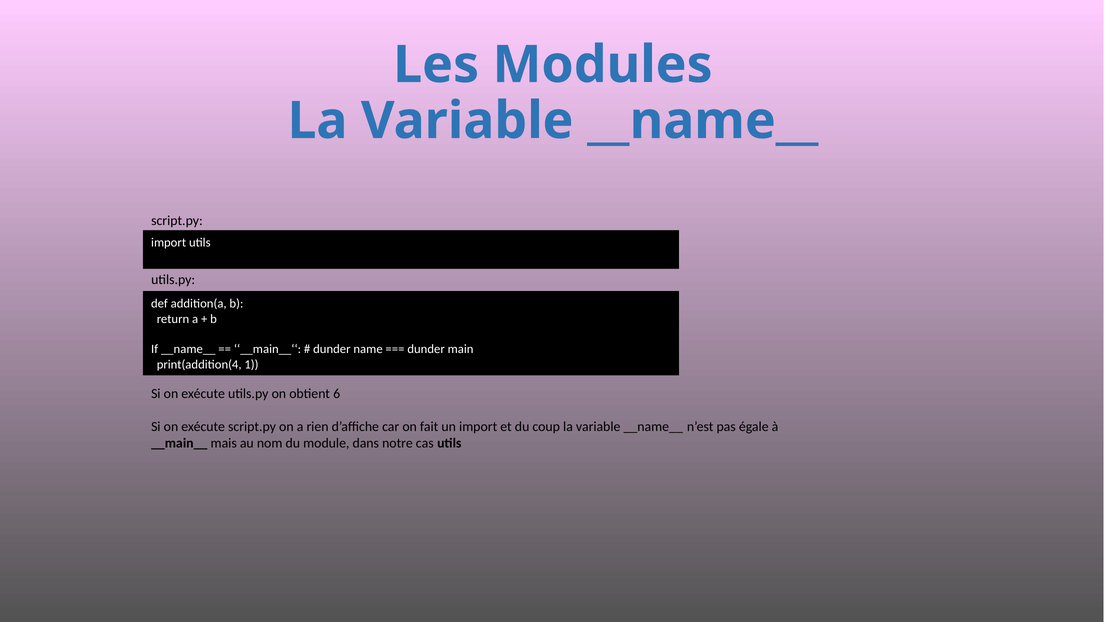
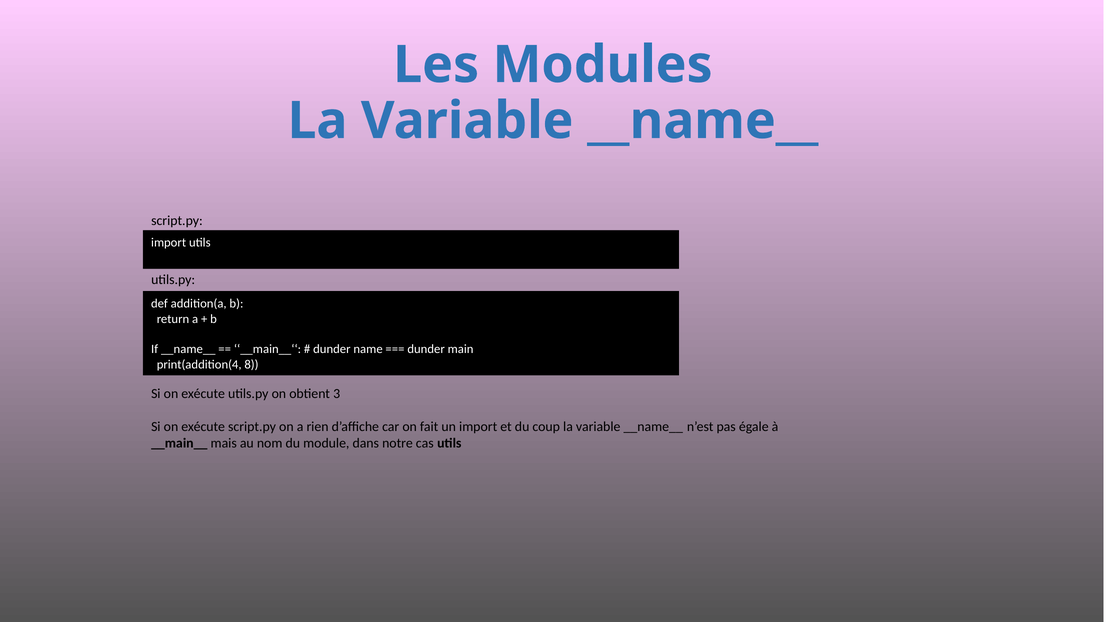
1: 1 -> 8
6: 6 -> 3
